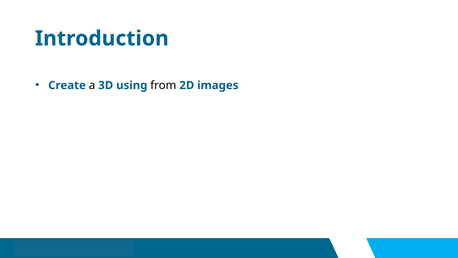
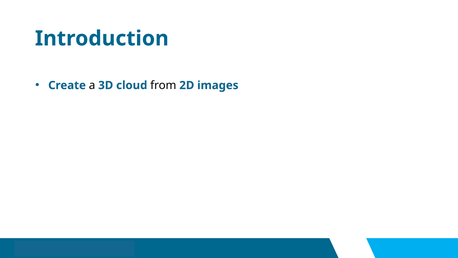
using: using -> cloud
